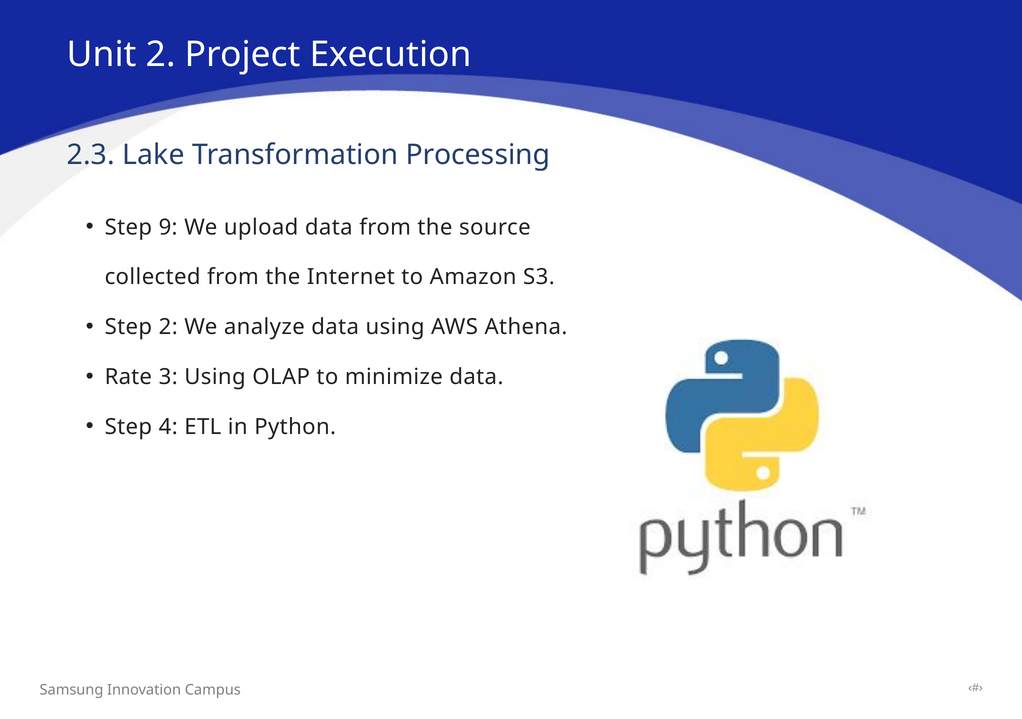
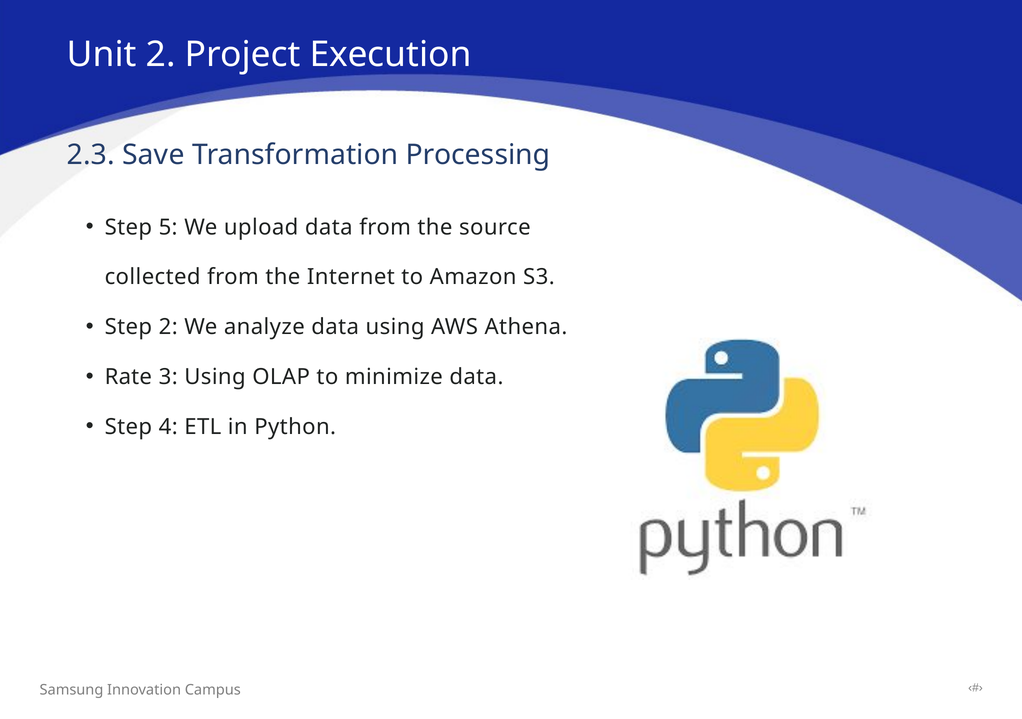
Lake: Lake -> Save
9: 9 -> 5
